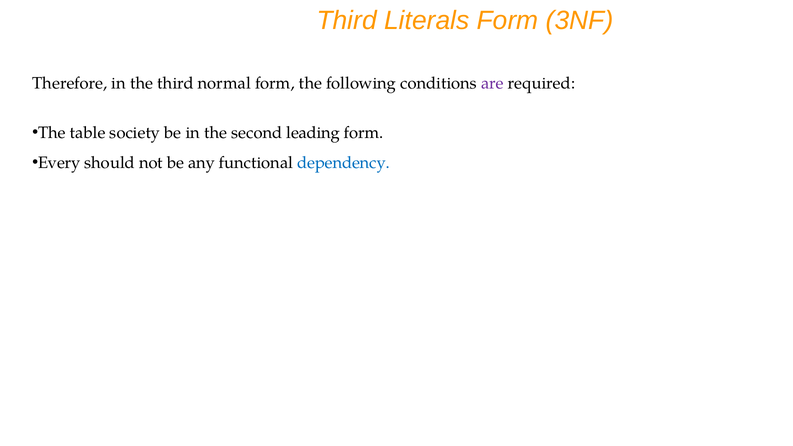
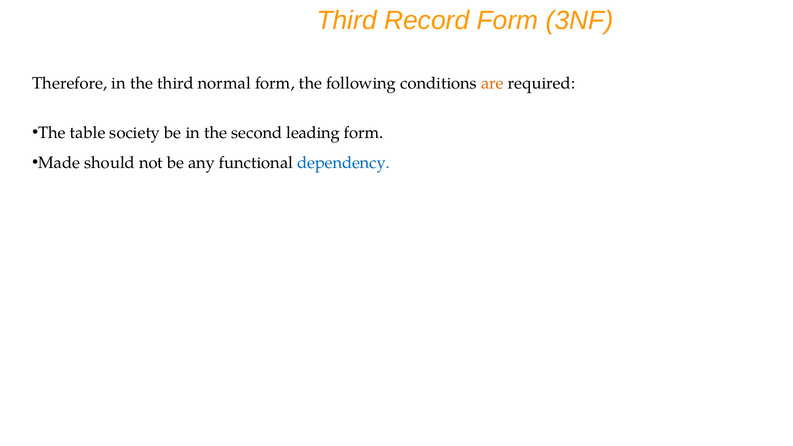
Literals: Literals -> Record
are colour: purple -> orange
Every: Every -> Made
